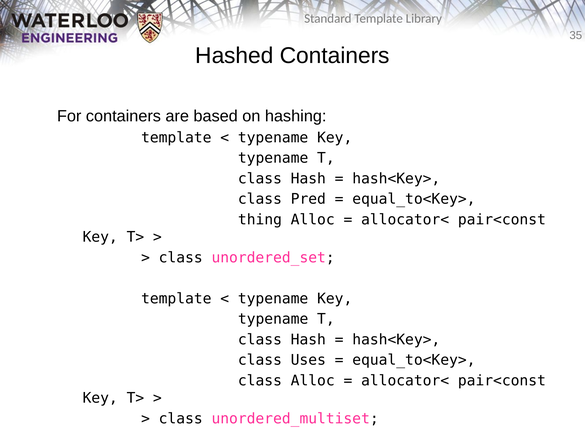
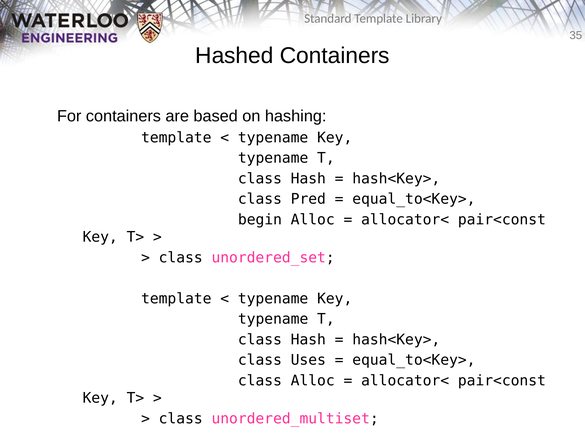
thing: thing -> begin
